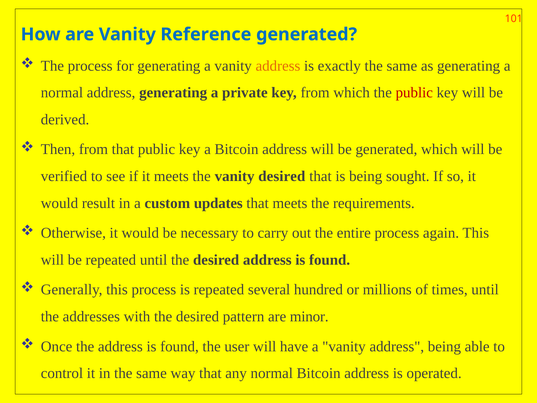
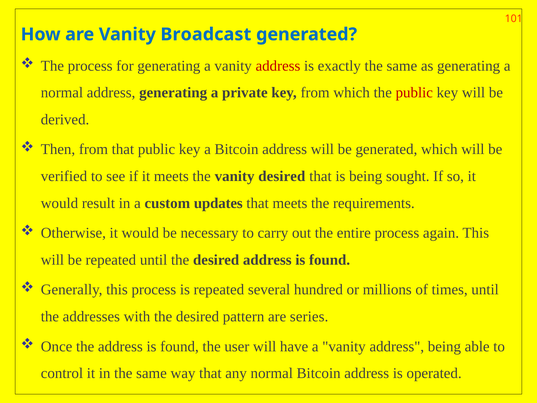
Reference: Reference -> Broadcast
address at (278, 66) colour: orange -> red
minor: minor -> series
